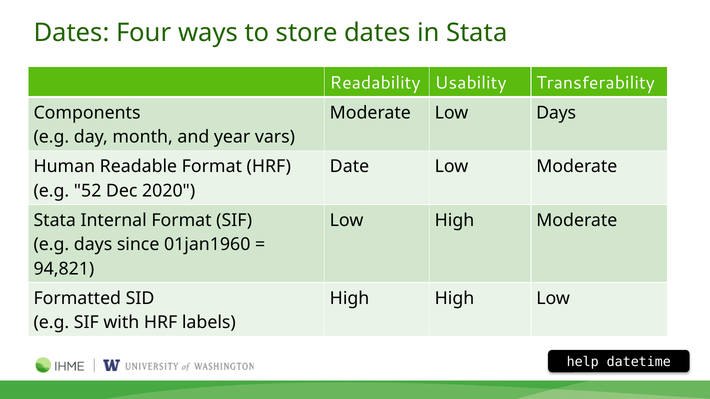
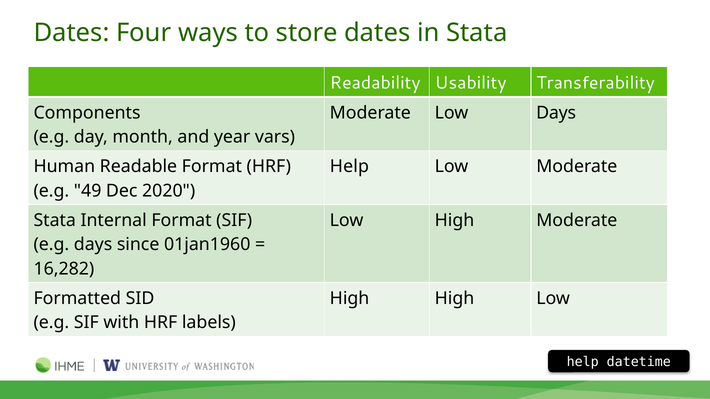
Date at (350, 167): Date -> Help
52: 52 -> 49
94,821: 94,821 -> 16,282
